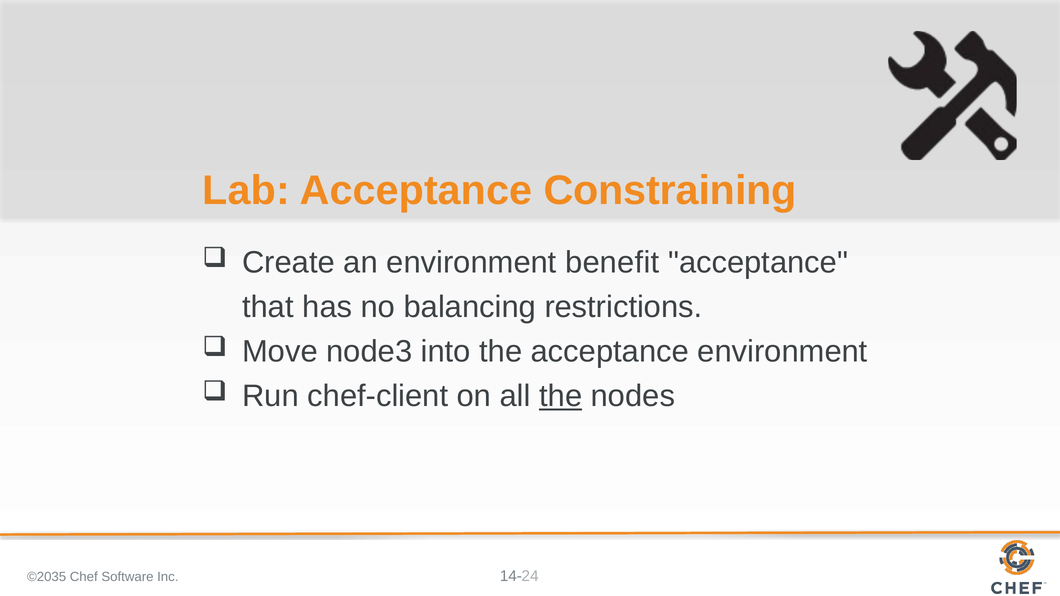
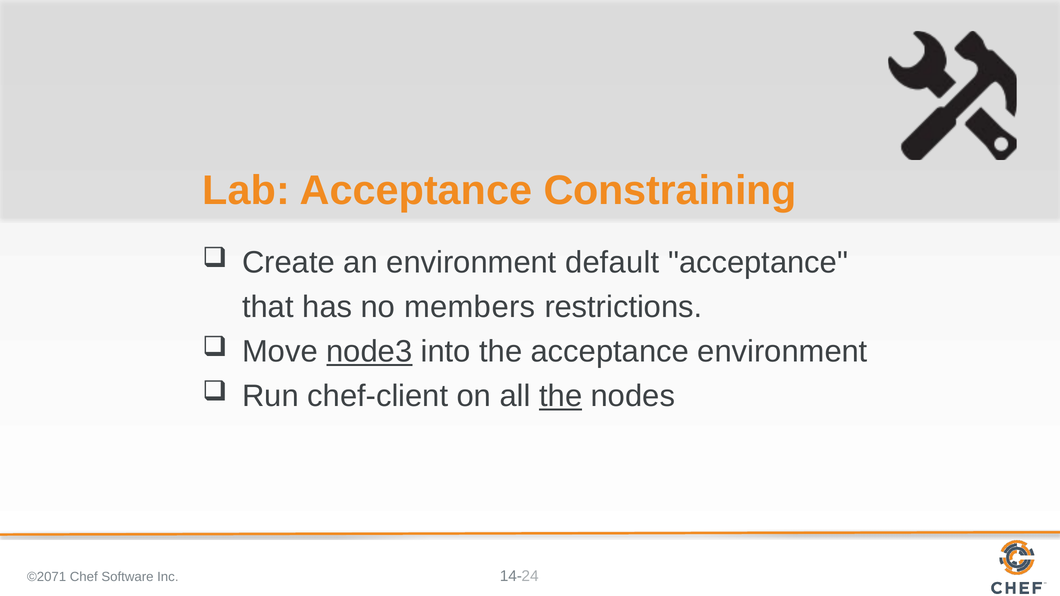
benefit: benefit -> default
balancing: balancing -> members
node3 underline: none -> present
©2035: ©2035 -> ©2071
